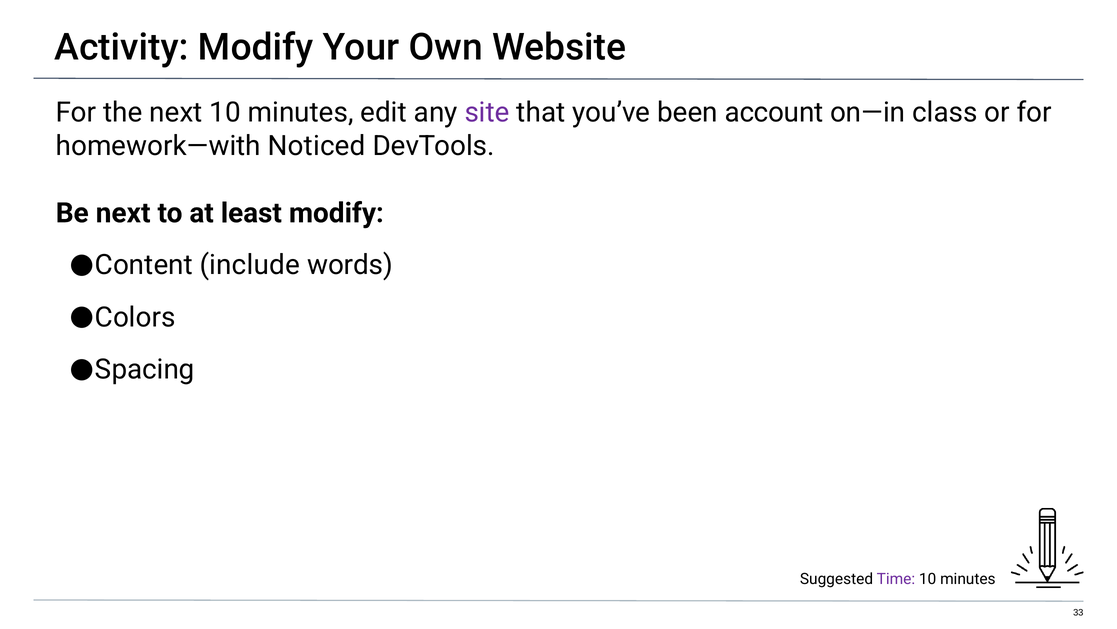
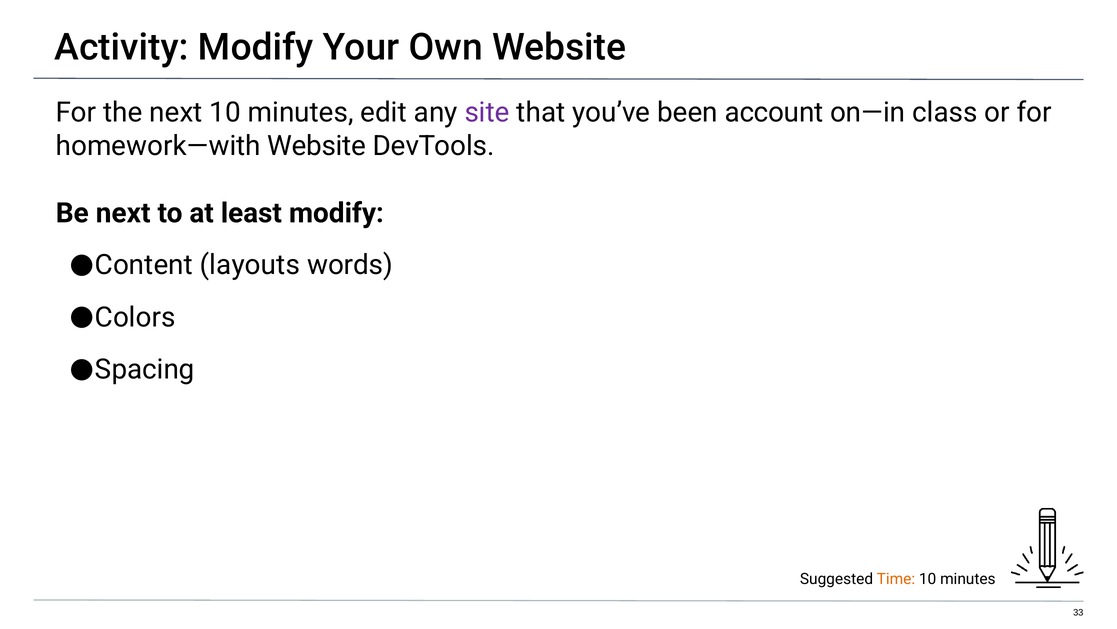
homework—with Noticed: Noticed -> Website
include: include -> layouts
Time colour: purple -> orange
